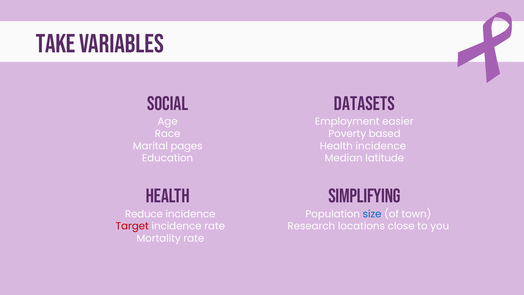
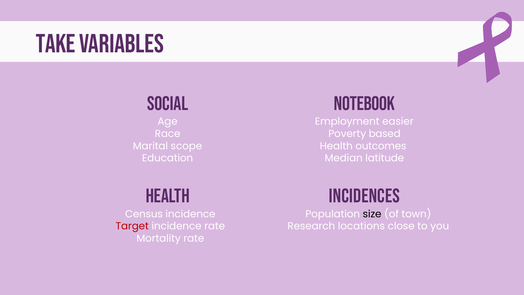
Datasets: Datasets -> Notebook
pages: pages -> scope
Health incidence: incidence -> outcomes
Simplifying: Simplifying -> Incidences
Reduce: Reduce -> Census
size colour: blue -> black
